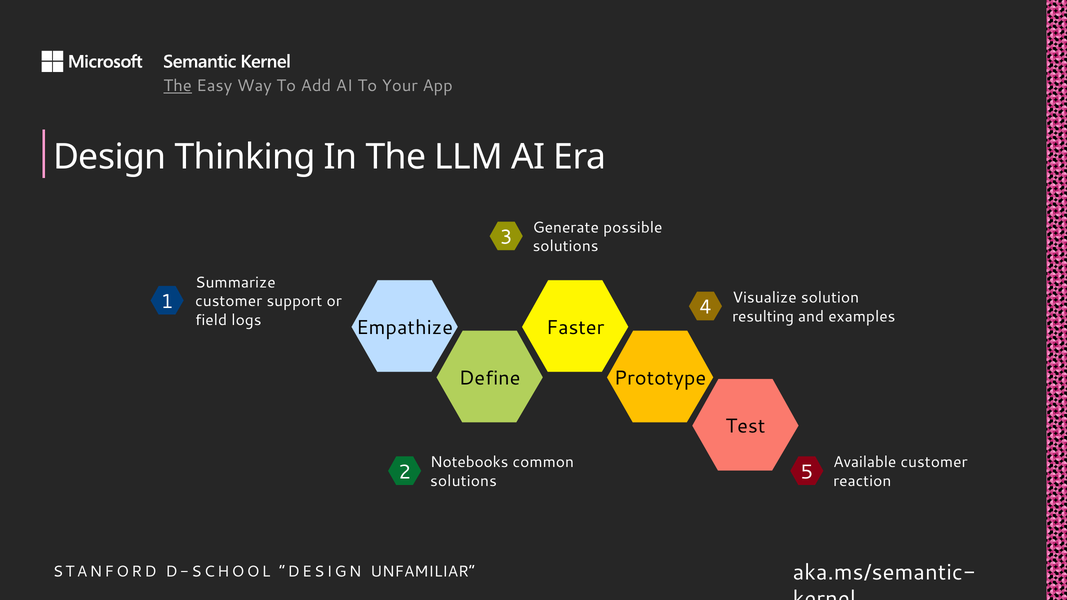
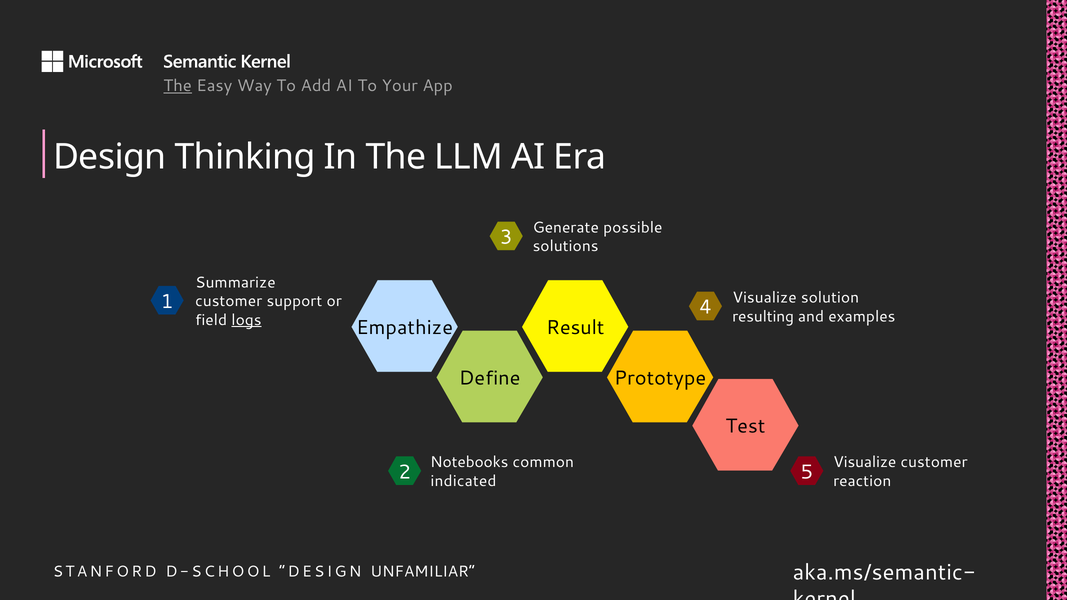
logs underline: none -> present
Faster: Faster -> Result
Available at (865, 463): Available -> Visualize
solutions at (463, 481): solutions -> indicated
